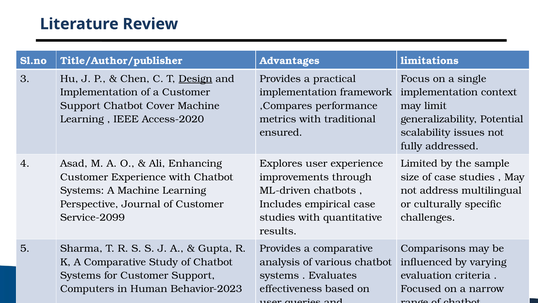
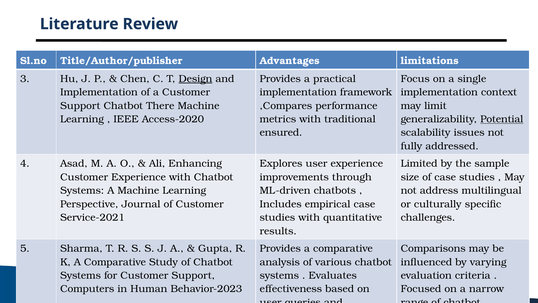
Cover: Cover -> There
Potential underline: none -> present
Service-2099: Service-2099 -> Service-2021
